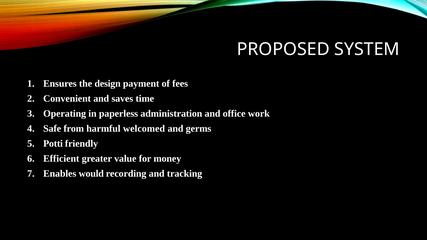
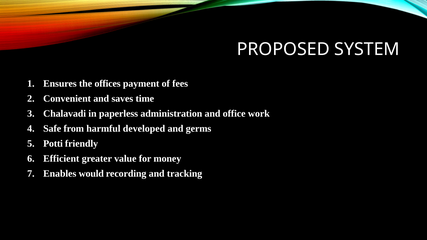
design: design -> offices
Operating: Operating -> Chalavadi
welcomed: welcomed -> developed
